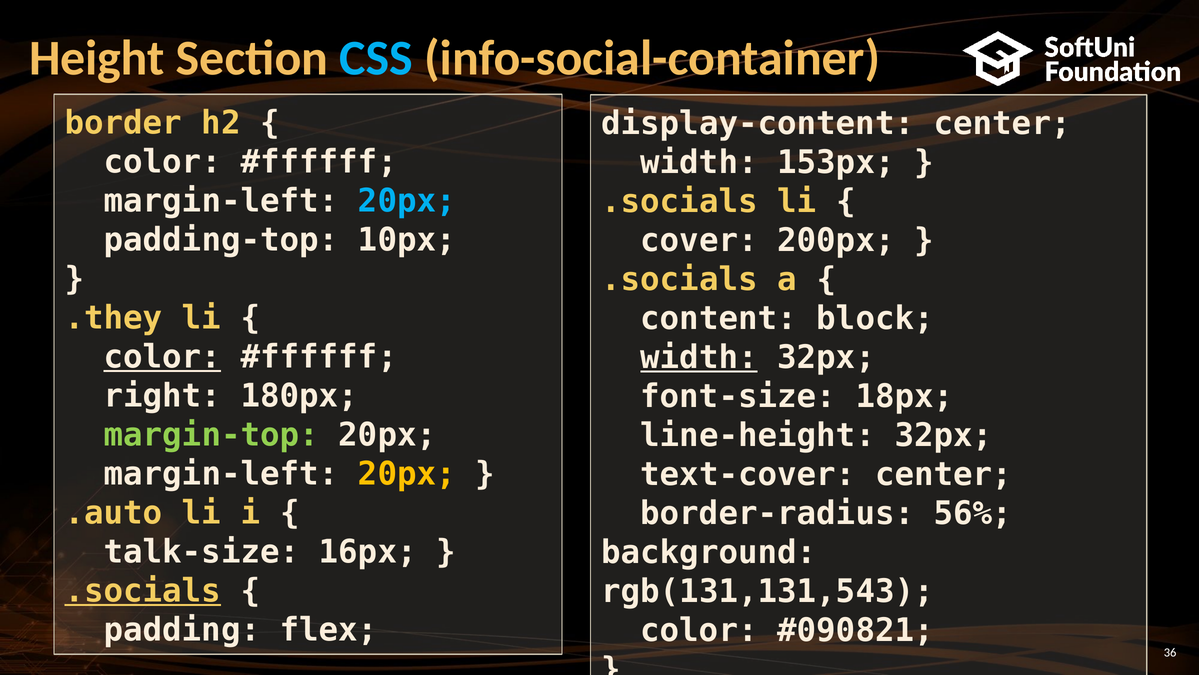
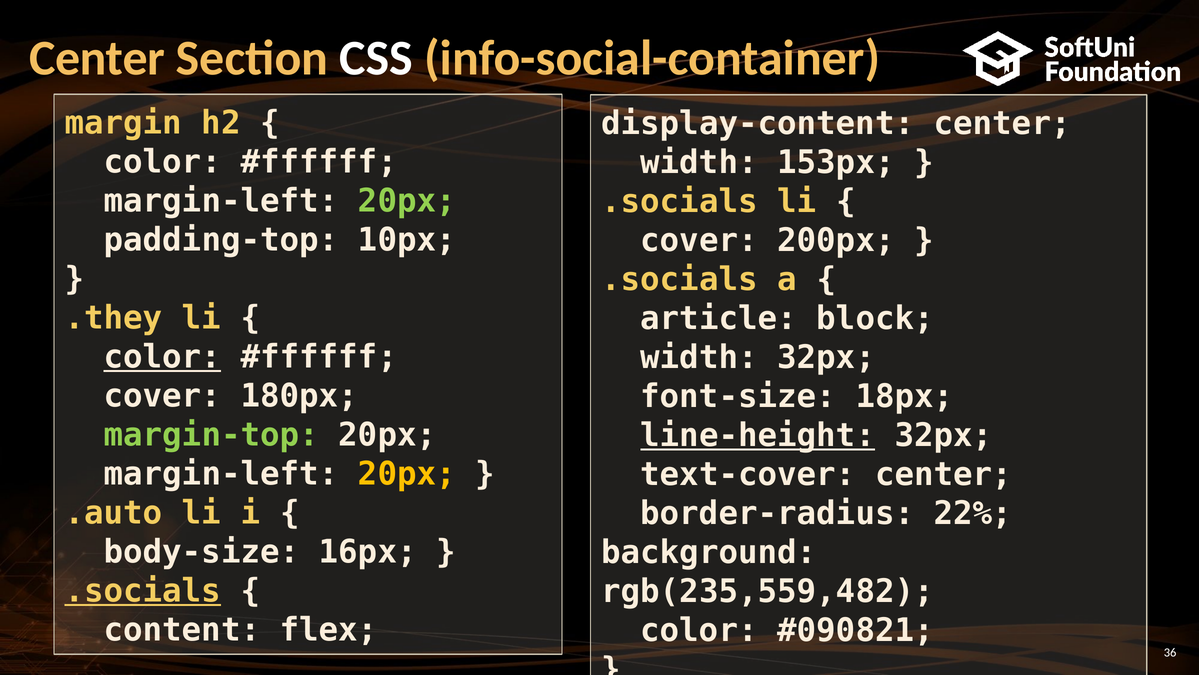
Height at (97, 58): Height -> Center
CSS colour: light blue -> white
border: border -> margin
20px at (407, 201) colour: light blue -> light green
content: content -> article
width at (699, 357) underline: present -> none
right at (162, 396): right -> cover
line-height underline: none -> present
56%: 56% -> 22%
talk-size: talk-size -> body-size
rgb(131,131,543: rgb(131,131,543 -> rgb(235,559,482
padding: padding -> content
